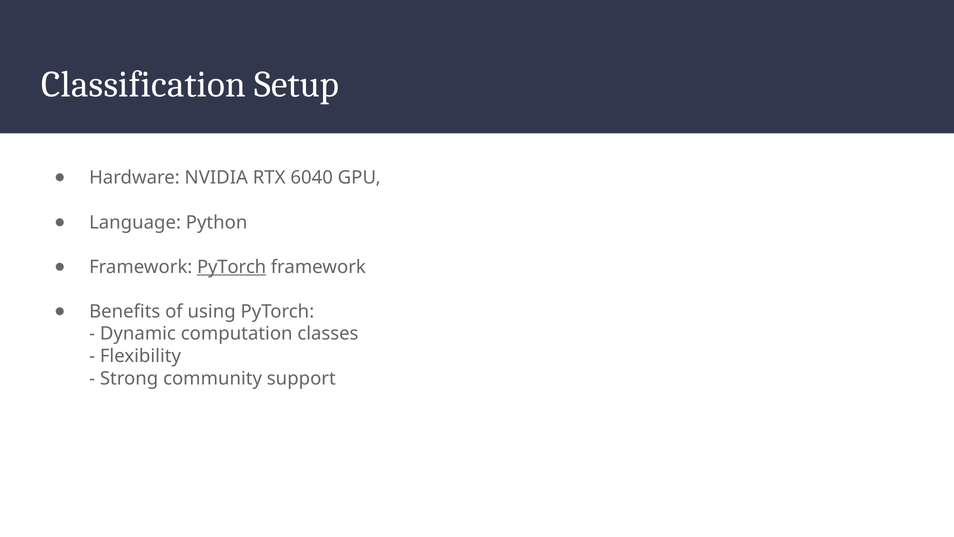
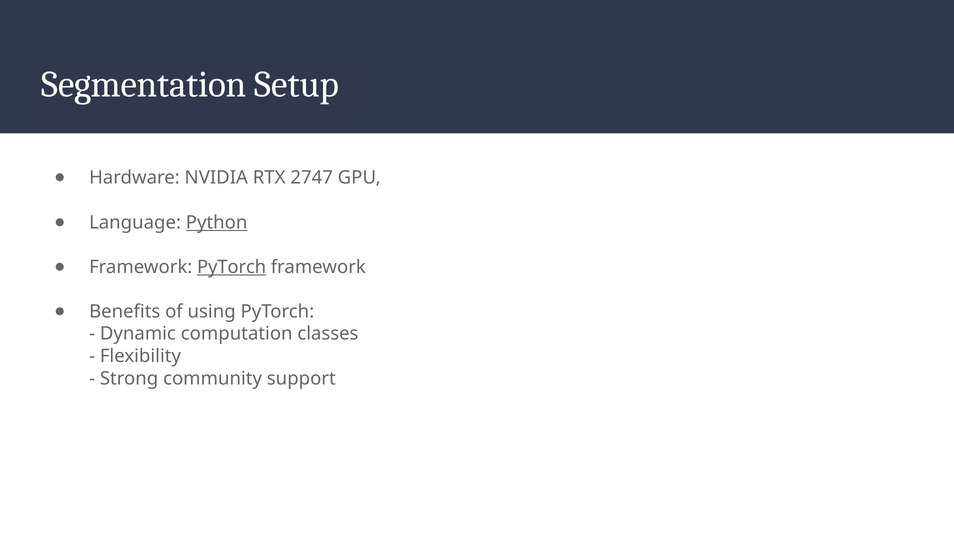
Classification: Classification -> Segmentation
6040: 6040 -> 2747
Python underline: none -> present
